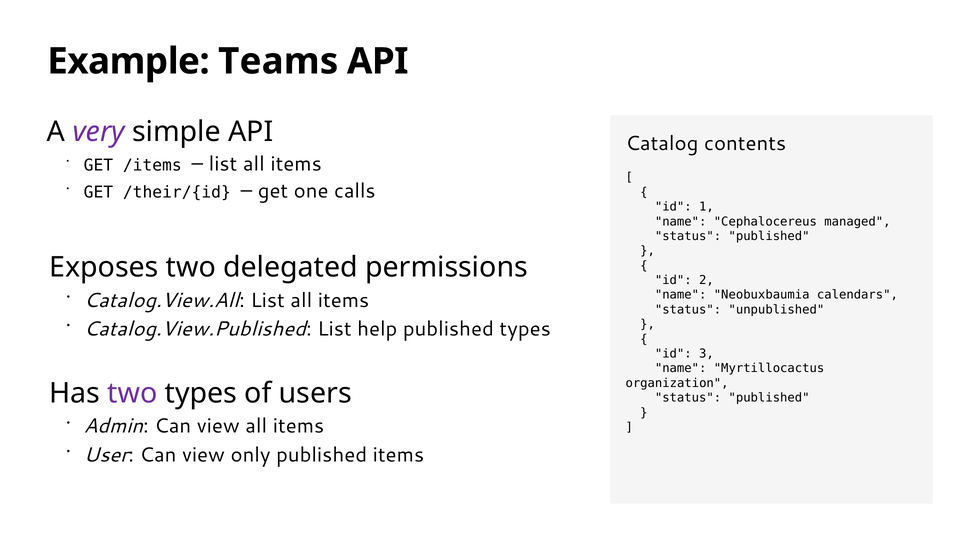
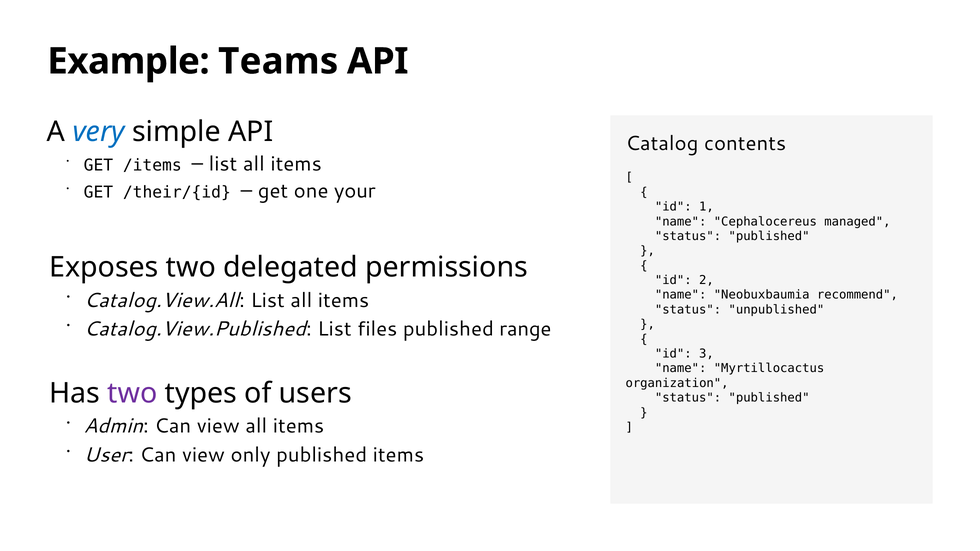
very colour: purple -> blue
calls: calls -> your
calendars: calendars -> recommend
help: help -> files
published types: types -> range
